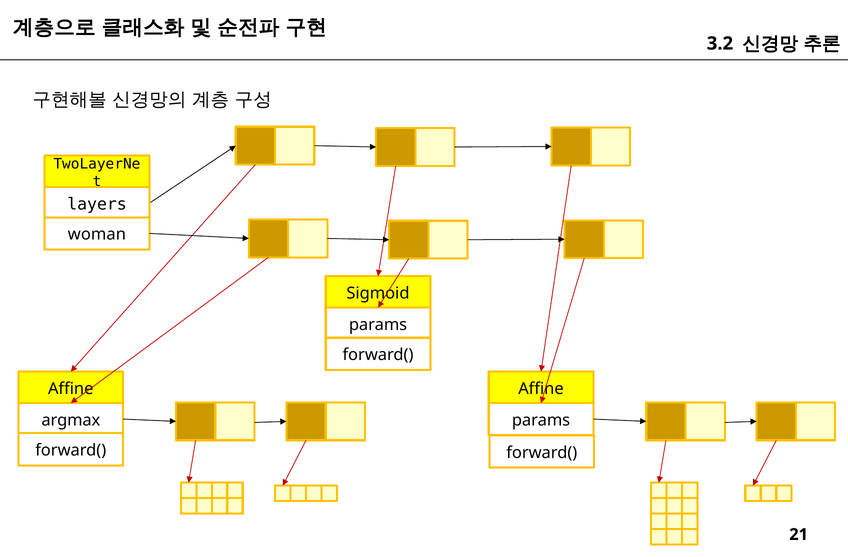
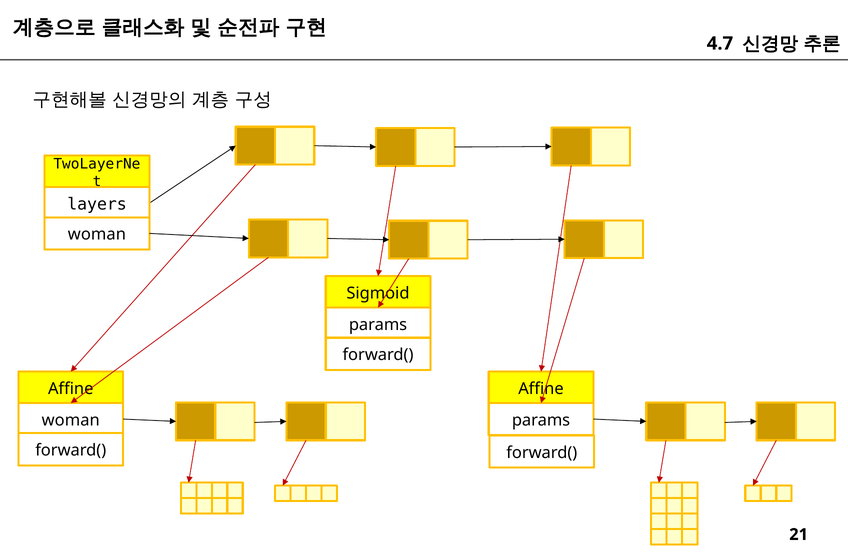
3.2: 3.2 -> 4.7
argmax at (71, 420): argmax -> woman
